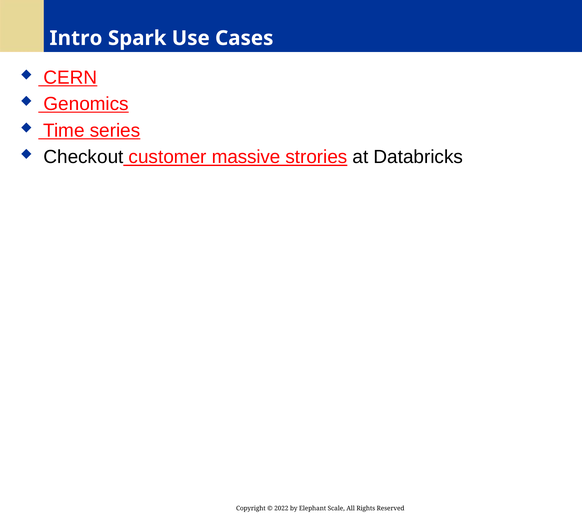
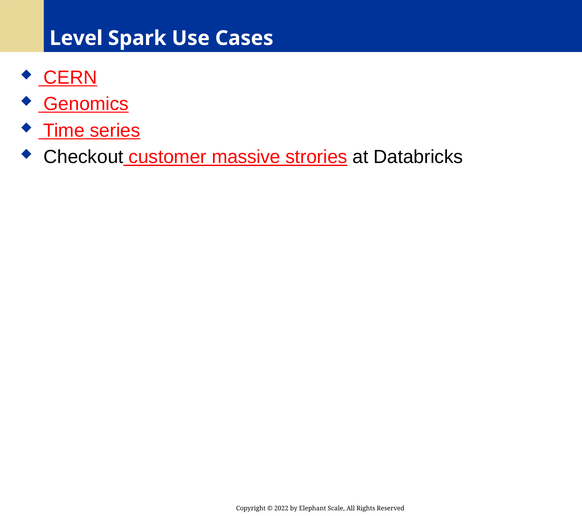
Intro: Intro -> Level
